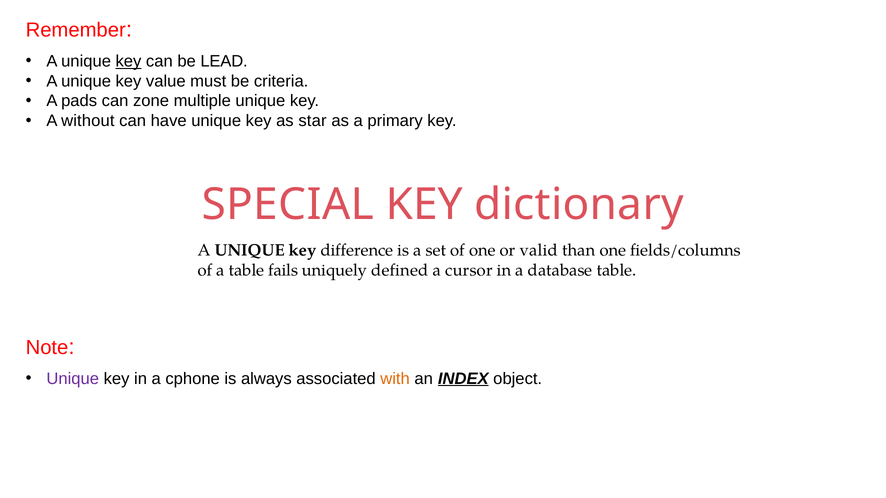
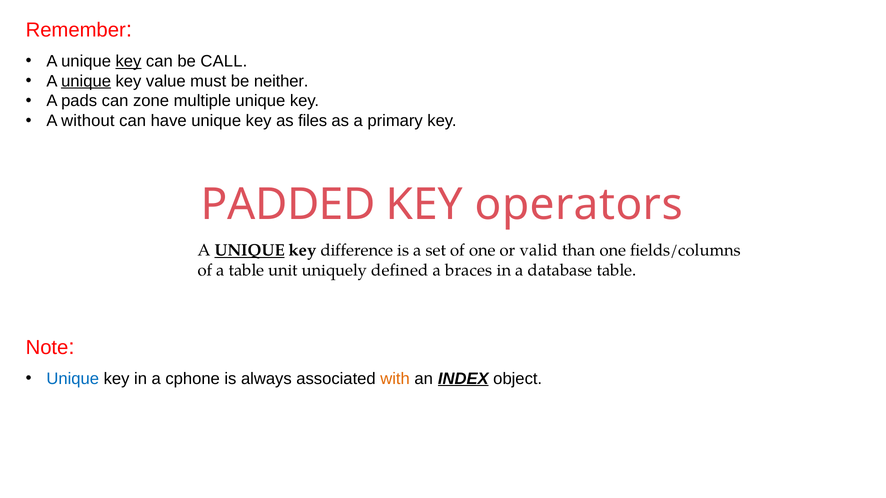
LEAD: LEAD -> CALL
unique at (86, 81) underline: none -> present
criteria: criteria -> neither
star: star -> files
SPECIAL: SPECIAL -> PADDED
dictionary: dictionary -> operators
UNIQUE at (250, 250) underline: none -> present
fails: fails -> unit
cursor: cursor -> braces
Unique at (73, 379) colour: purple -> blue
